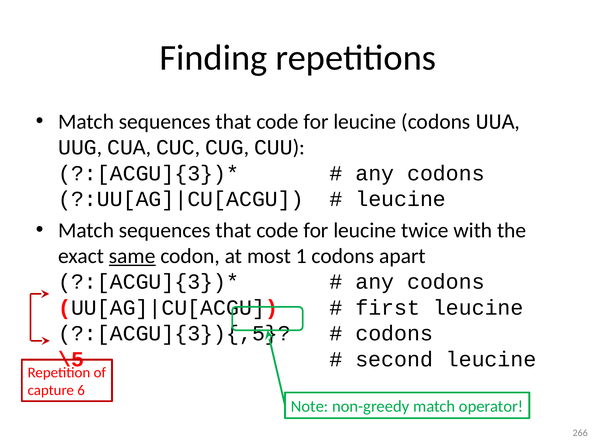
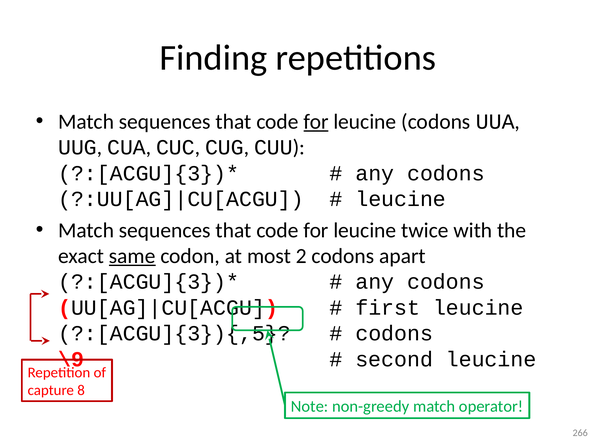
for at (316, 122) underline: none -> present
1: 1 -> 2
\5: \5 -> \9
6: 6 -> 8
